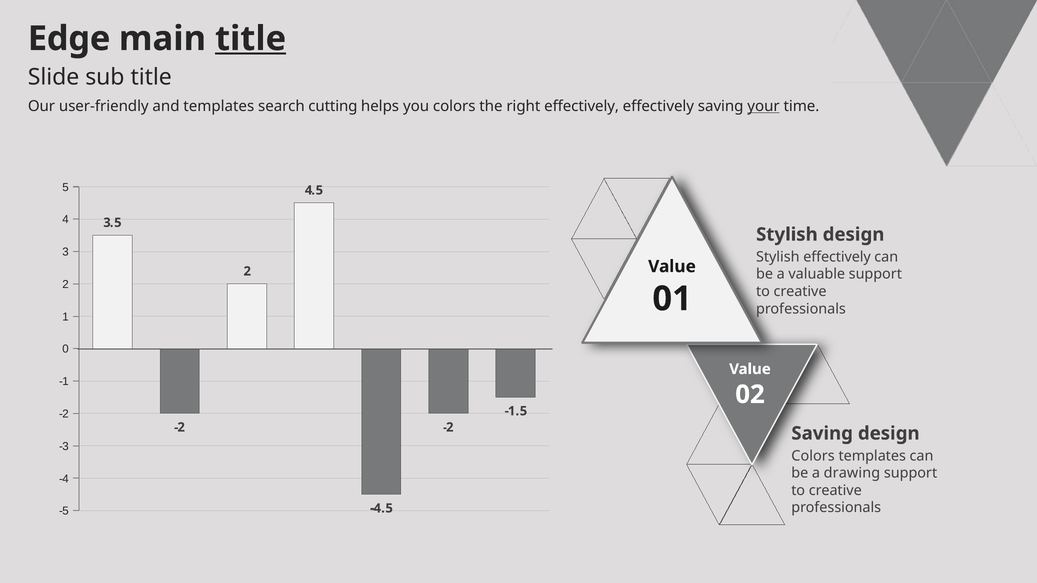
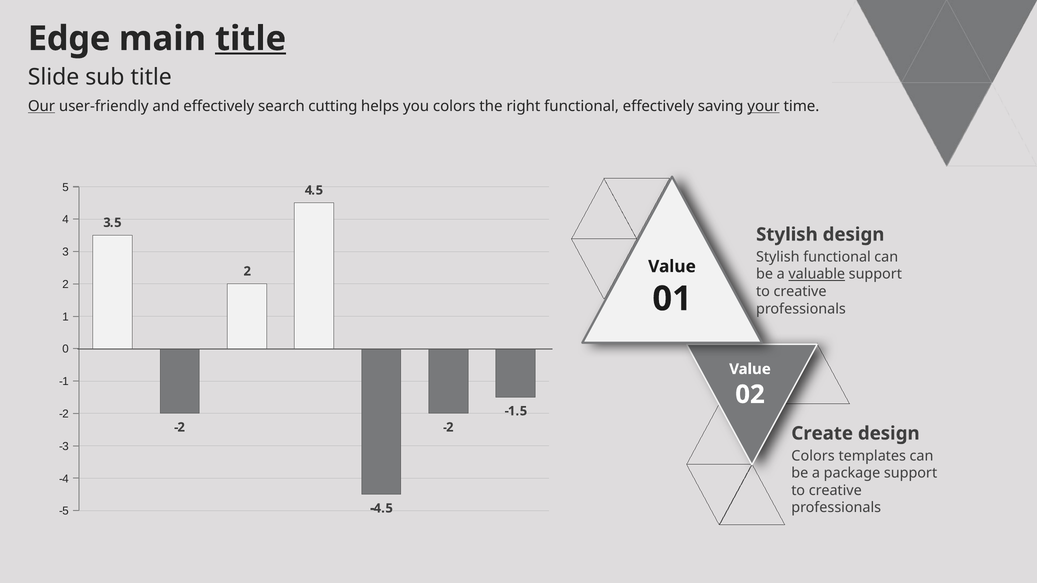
Our underline: none -> present
and templates: templates -> effectively
right effectively: effectively -> functional
Stylish effectively: effectively -> functional
valuable underline: none -> present
Saving at (822, 434): Saving -> Create
drawing: drawing -> package
